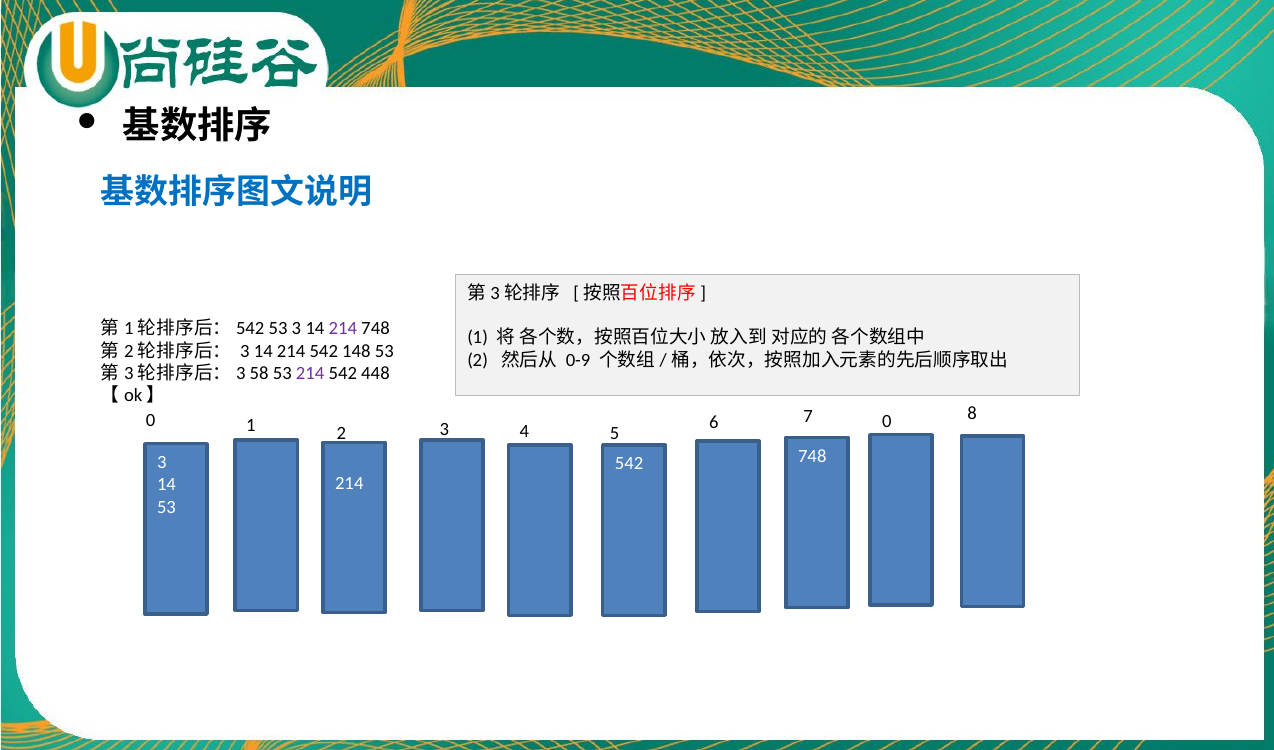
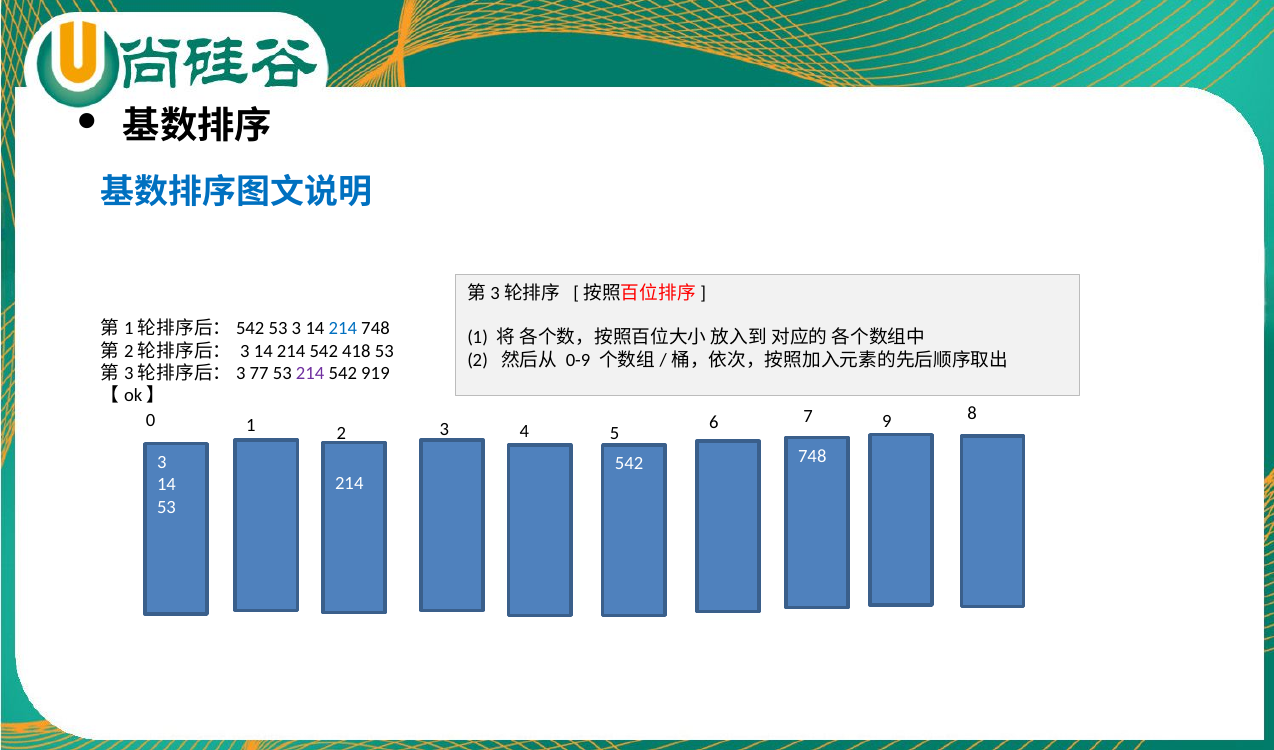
214 at (343, 329) colour: purple -> blue
148: 148 -> 418
58: 58 -> 77
448: 448 -> 919
7 0: 0 -> 9
